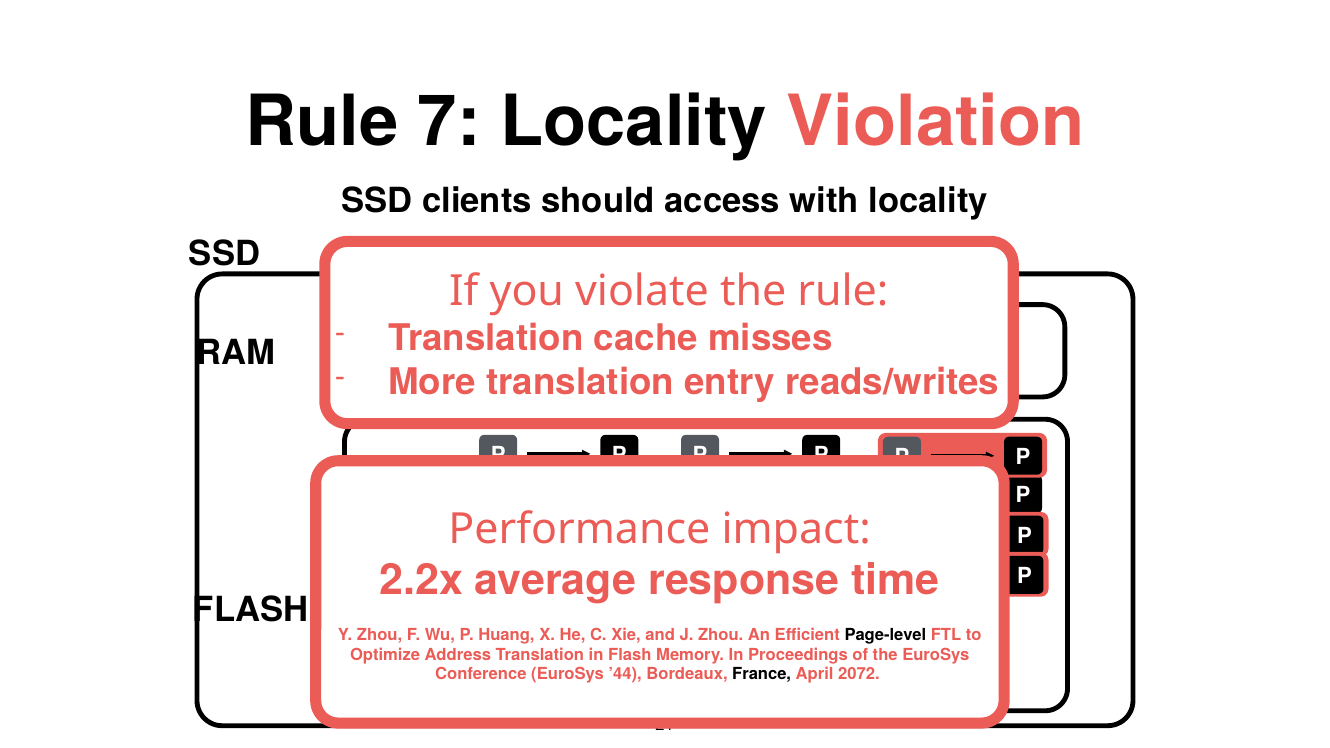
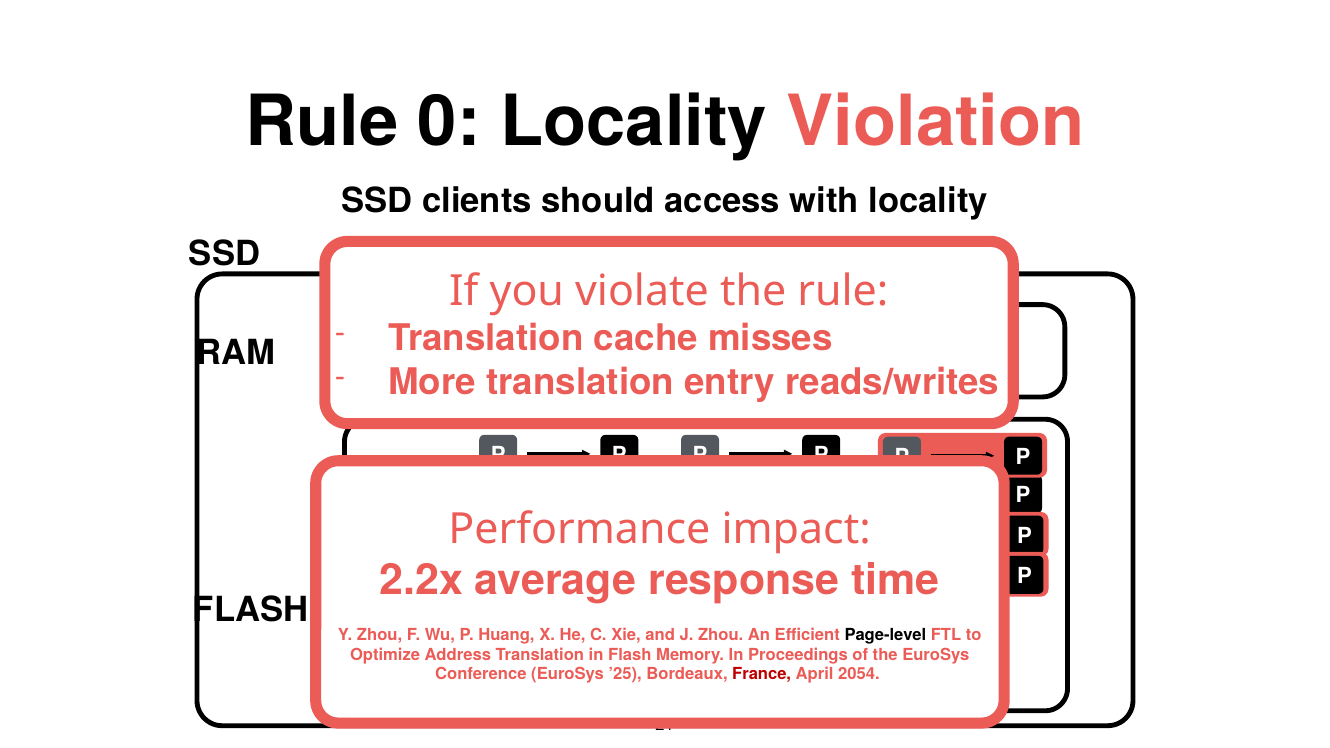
7: 7 -> 0
’44: ’44 -> ’25
France colour: black -> red
2072: 2072 -> 2054
